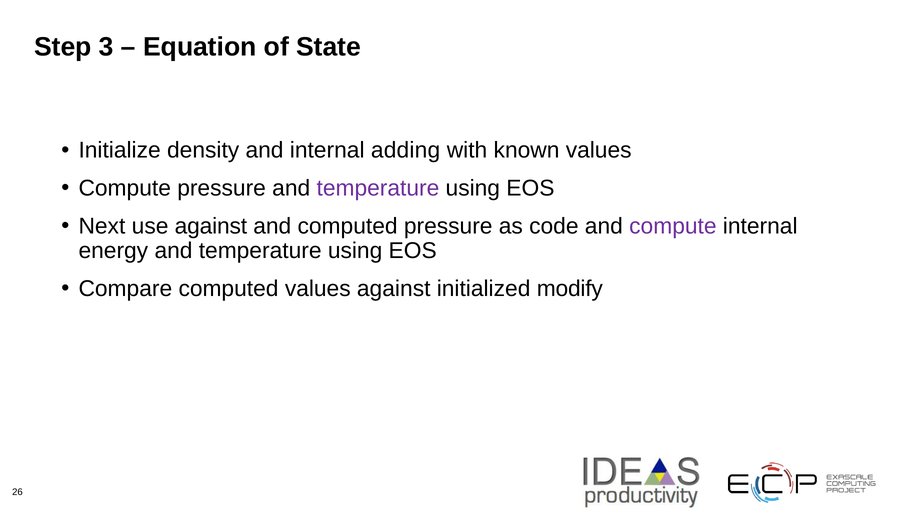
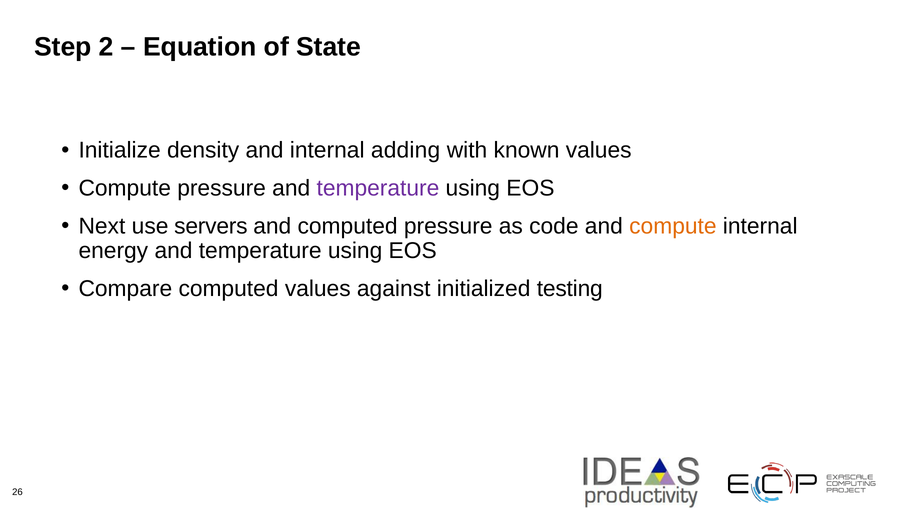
3: 3 -> 2
use against: against -> servers
compute at (673, 226) colour: purple -> orange
modify: modify -> testing
